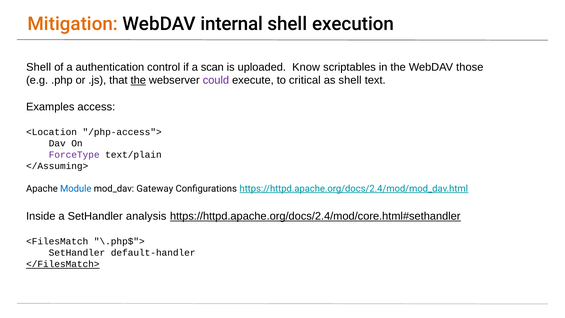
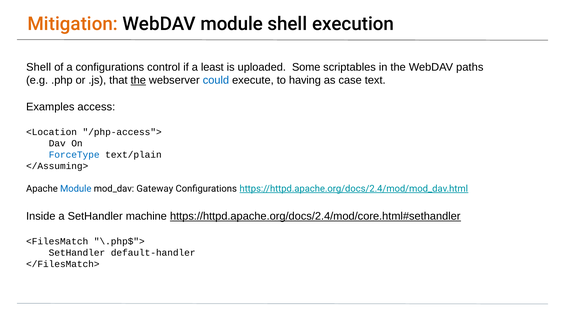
WebDAV internal: internal -> module
a authentication: authentication -> configurations
scan: scan -> least
Know: Know -> Some
those: those -> paths
could colour: purple -> blue
critical: critical -> having
as shell: shell -> case
ForceType colour: purple -> blue
analysis: analysis -> machine
</FilesMatch> underline: present -> none
